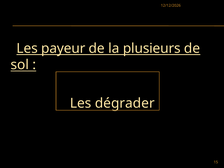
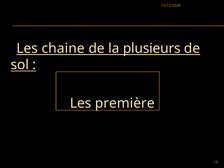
payeur: payeur -> chaine
dégrader: dégrader -> première
